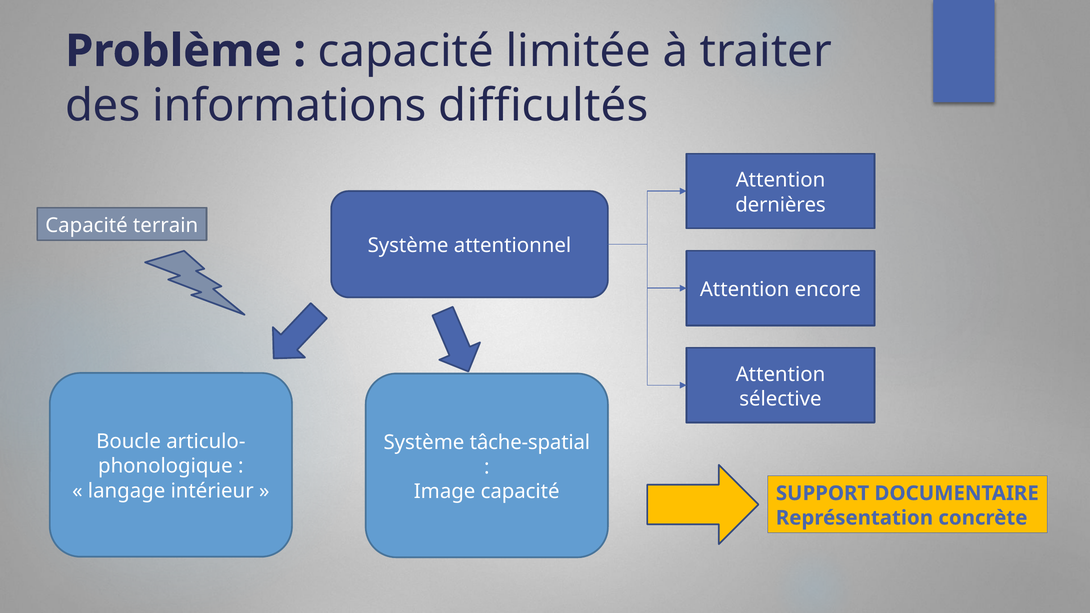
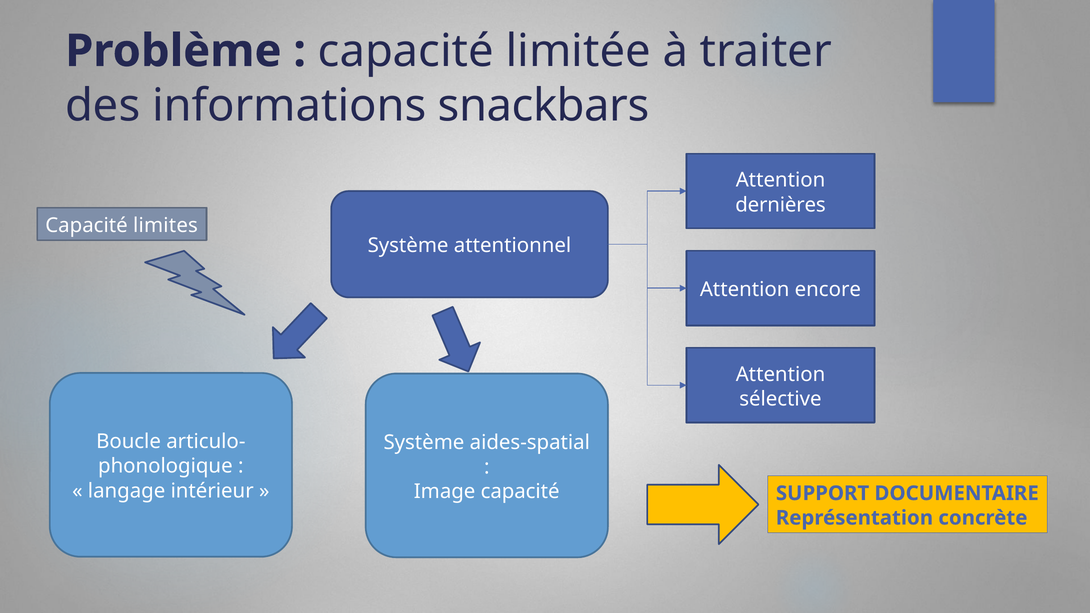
difficultés: difficultés -> snackbars
terrain: terrain -> limites
tâche-spatial: tâche-spatial -> aides-spatial
